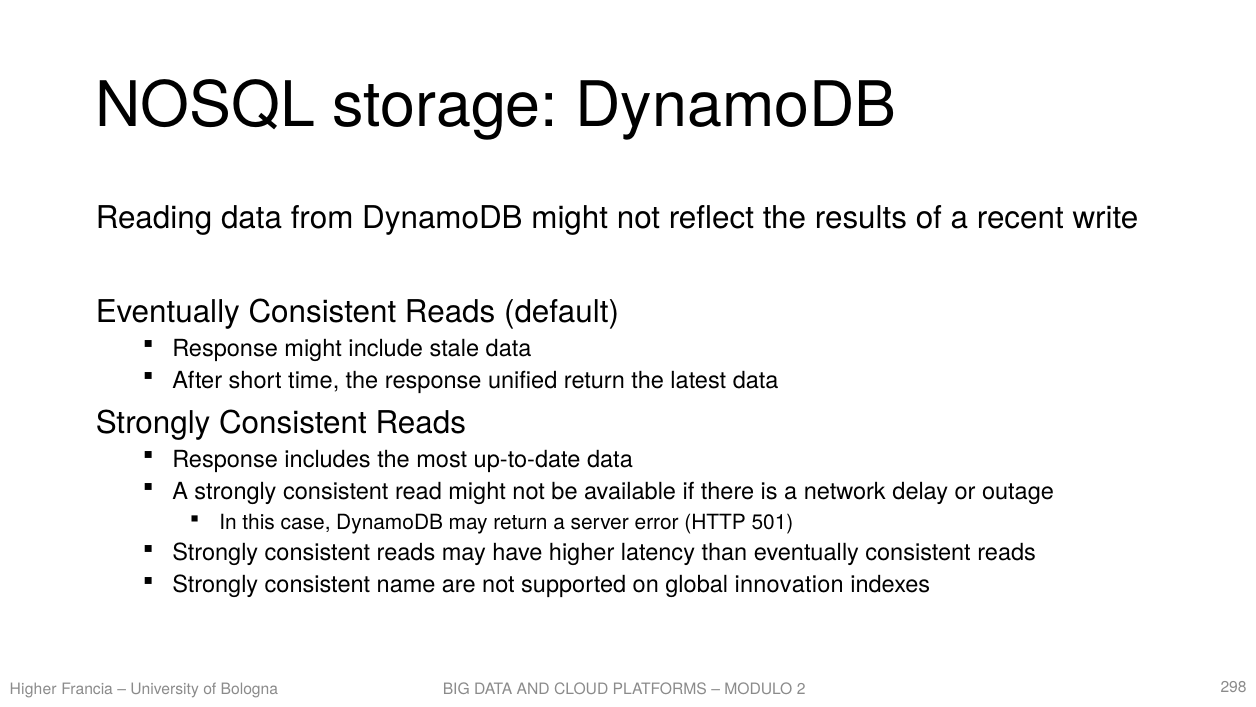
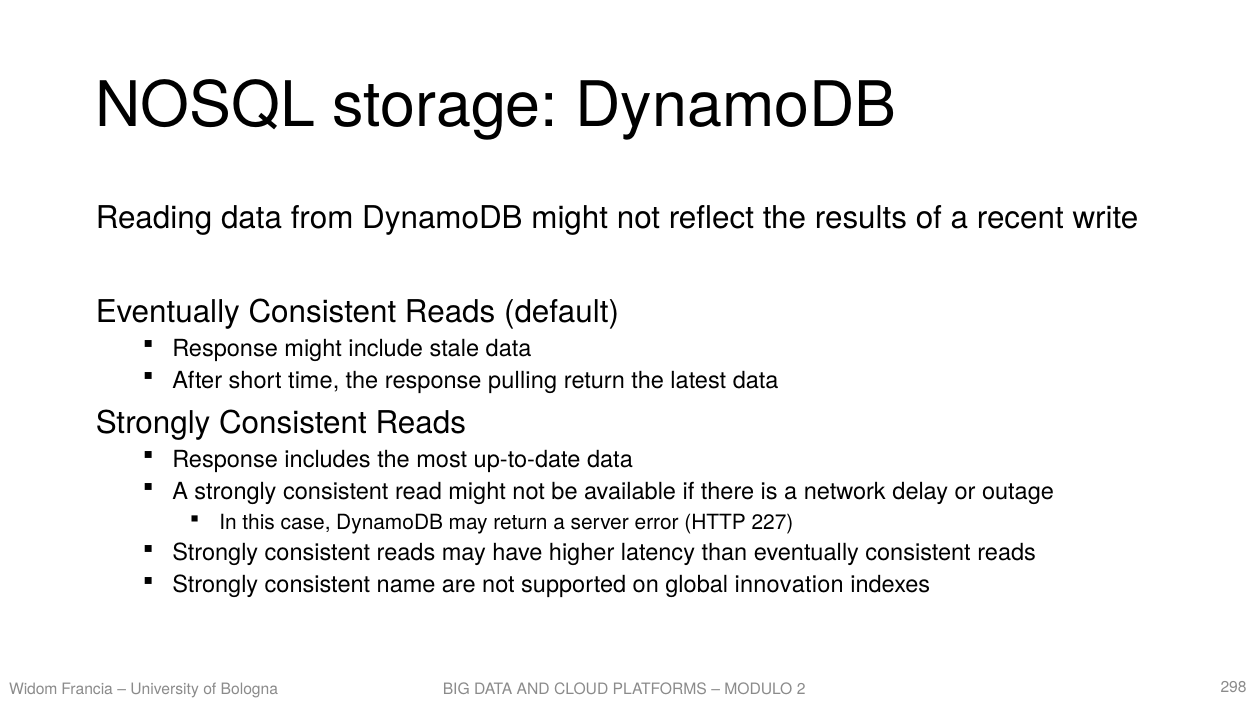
unified: unified -> pulling
501: 501 -> 227
Higher at (33, 689): Higher -> Widom
